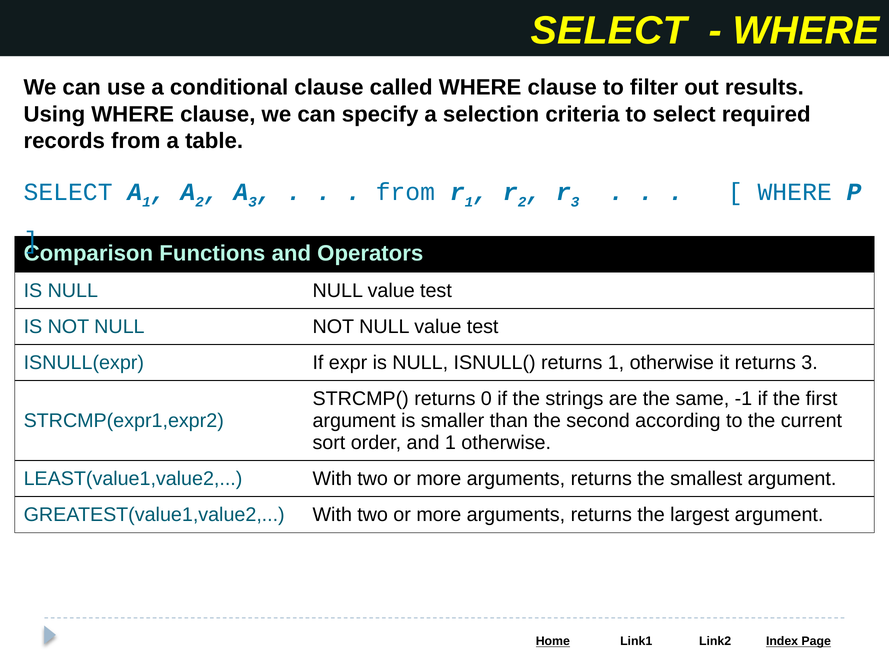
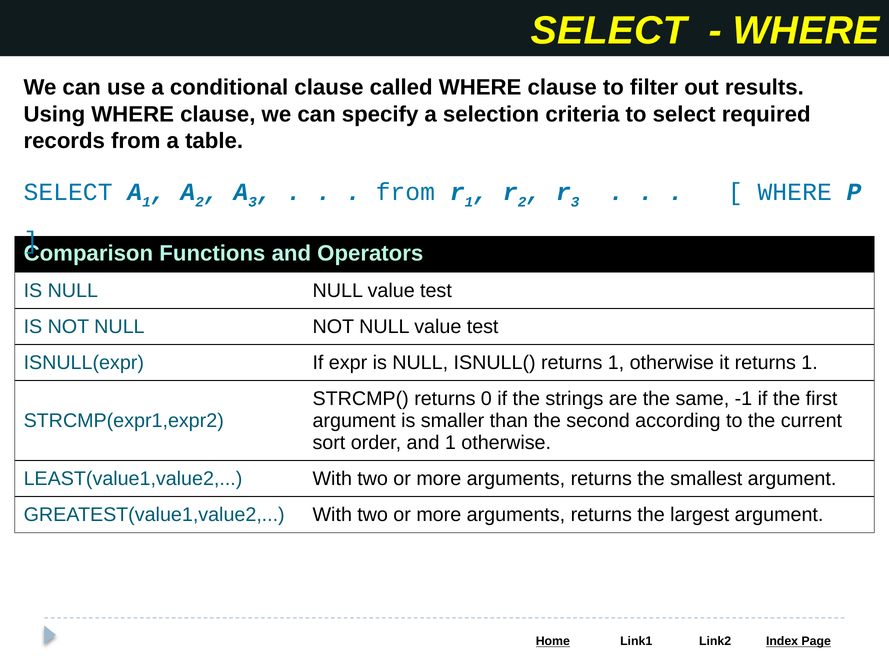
it returns 3: 3 -> 1
